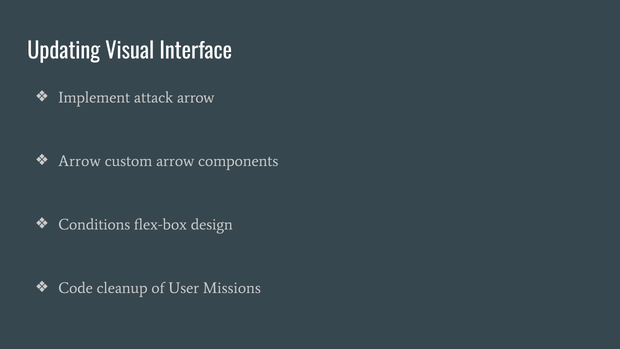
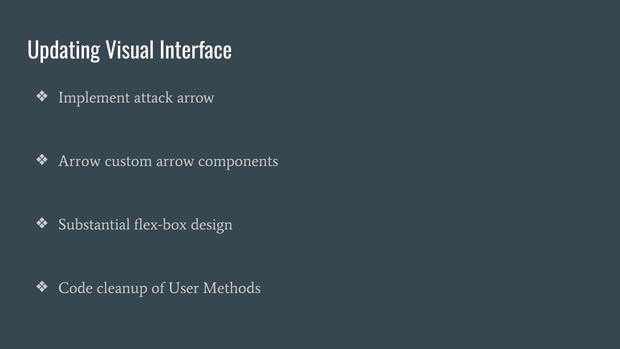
Conditions: Conditions -> Substantial
Missions: Missions -> Methods
